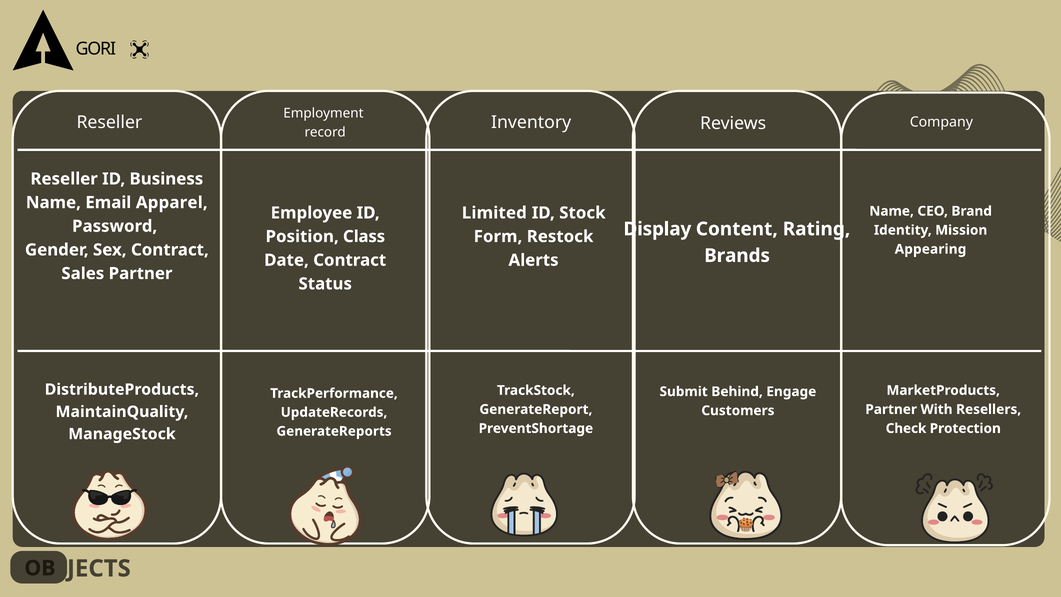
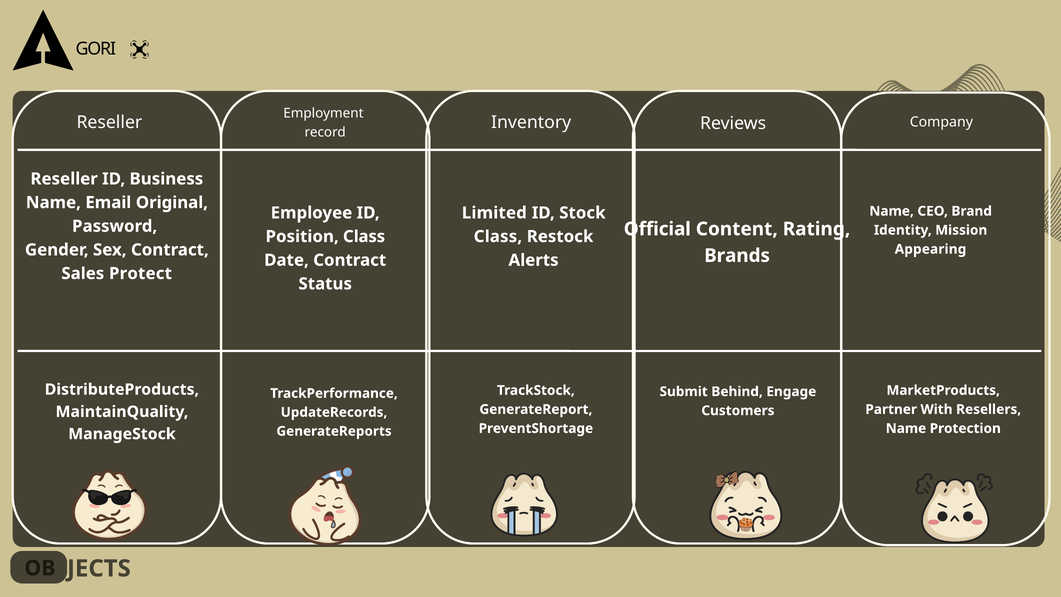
Apparel: Apparel -> Original
Display: Display -> Official
Form at (498, 236): Form -> Class
Sales Partner: Partner -> Protect
Check at (906, 428): Check -> Name
